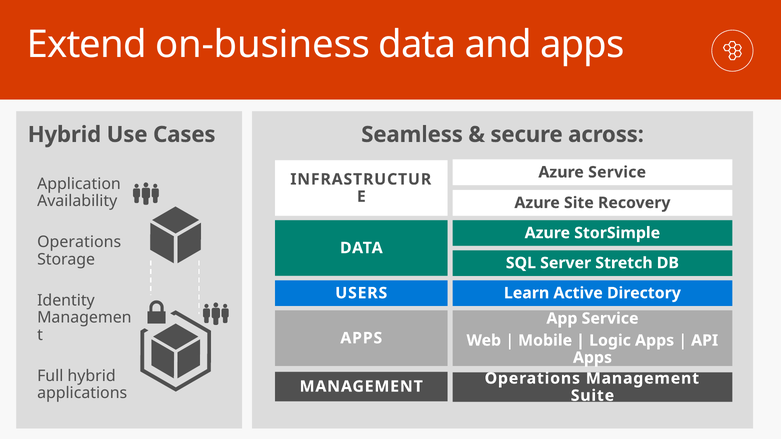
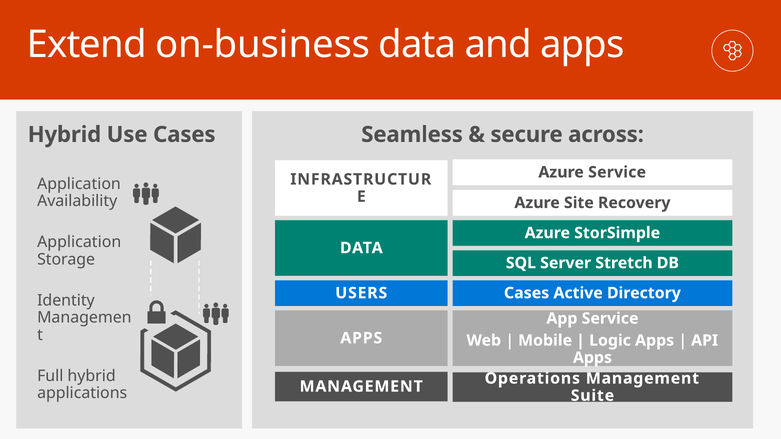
Operations at (79, 242): Operations -> Application
Learn at (527, 293): Learn -> Cases
